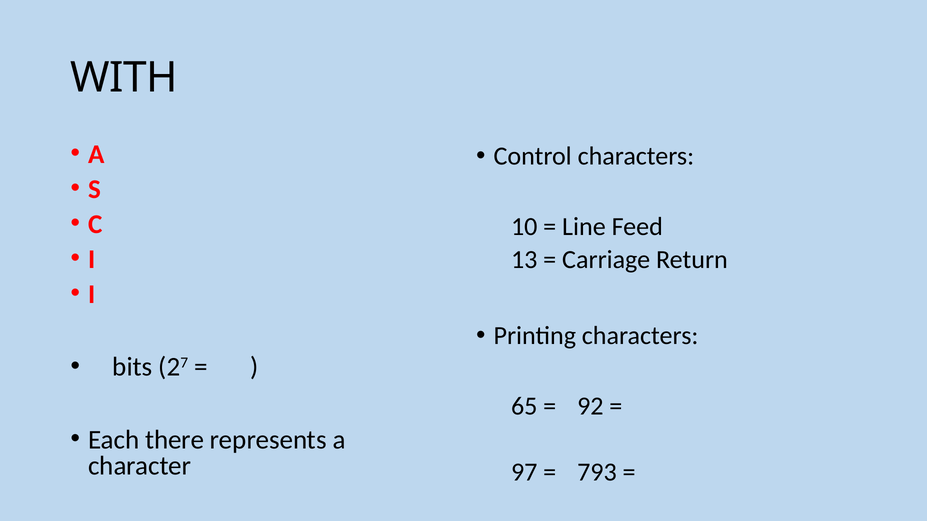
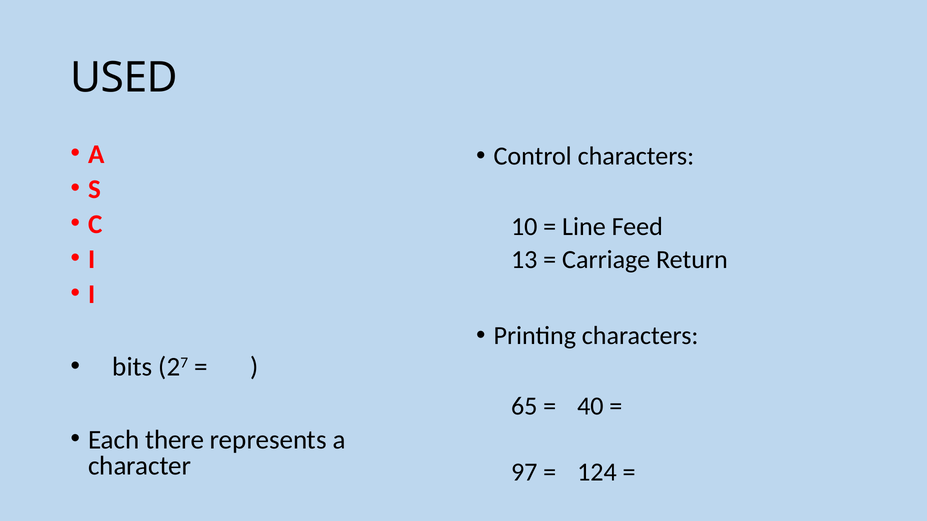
WITH: WITH -> USED
92: 92 -> 40
793: 793 -> 124
